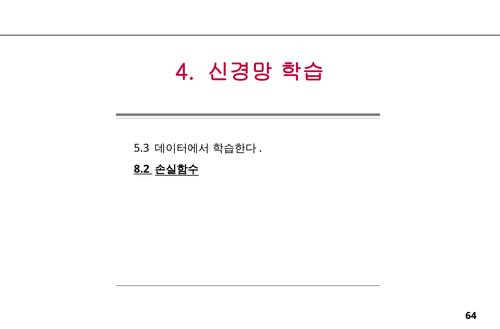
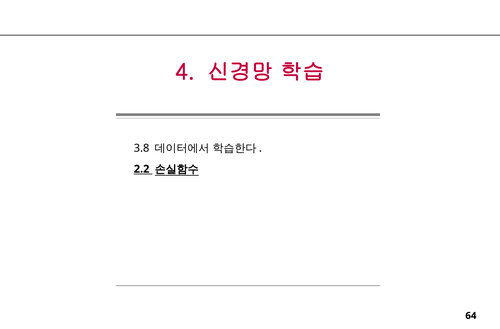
5.3: 5.3 -> 3.8
8.2: 8.2 -> 2.2
